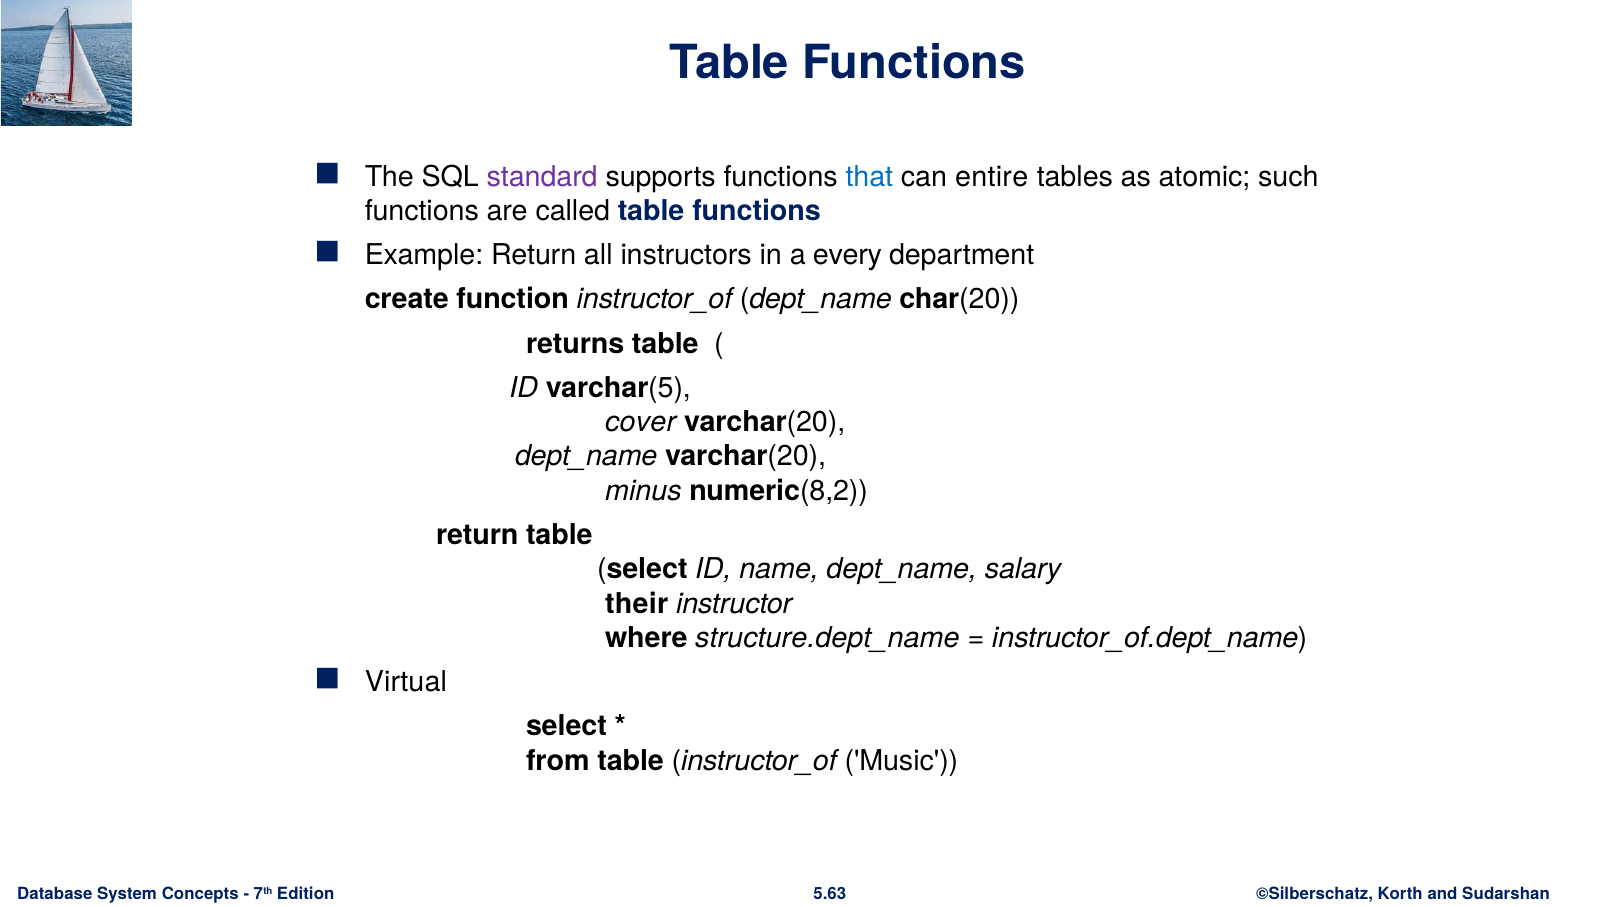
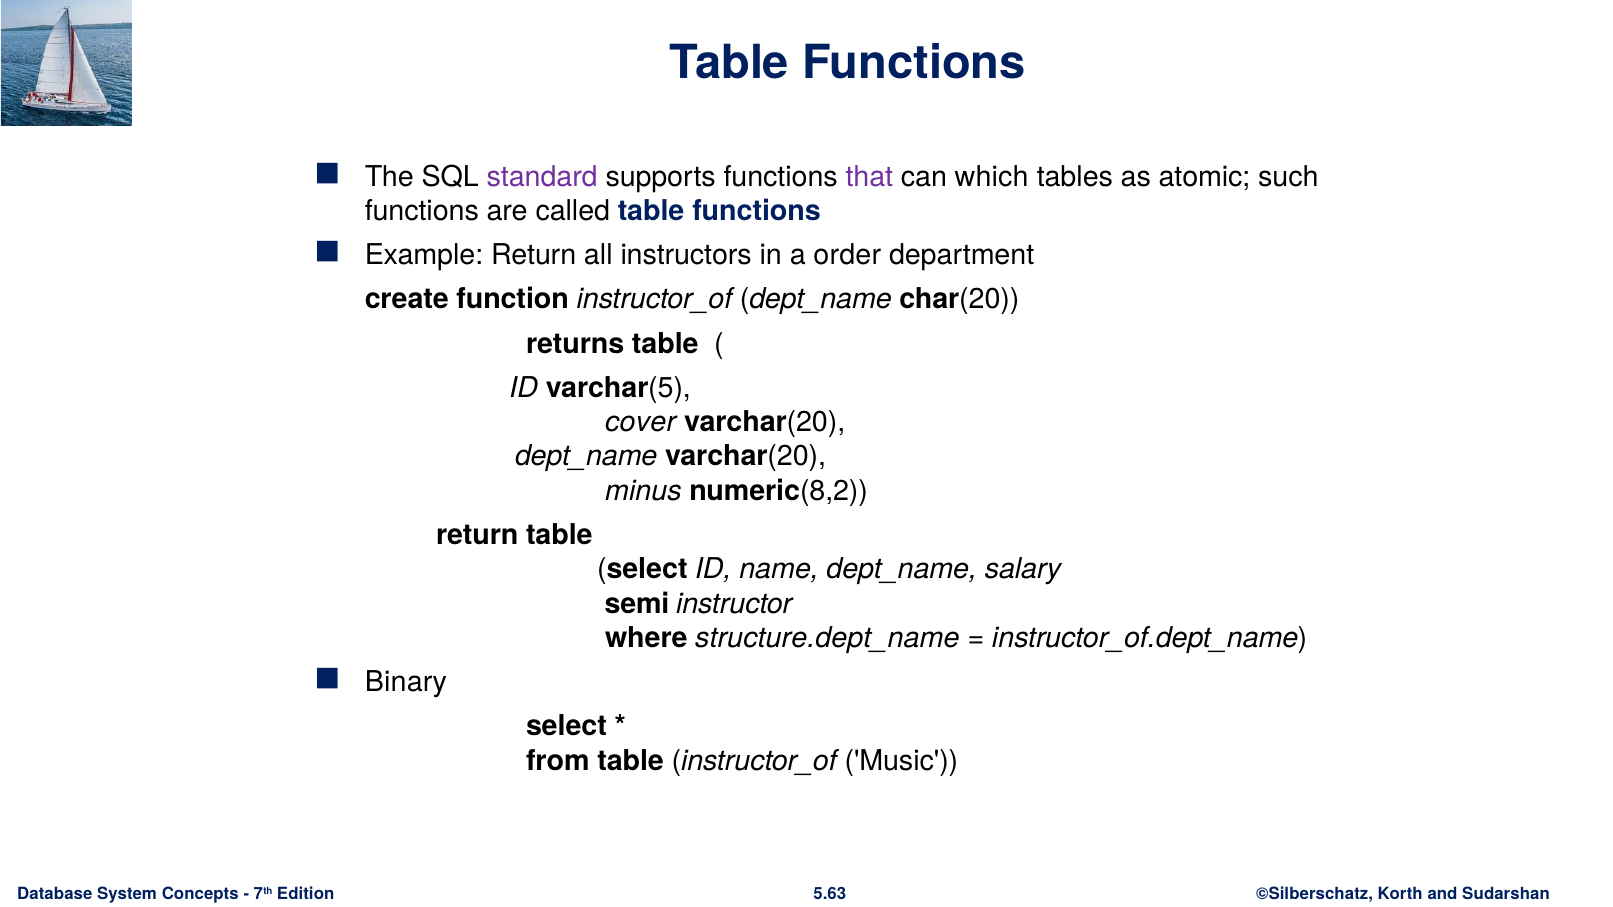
that colour: blue -> purple
entire: entire -> which
every: every -> order
their: their -> semi
Virtual: Virtual -> Binary
